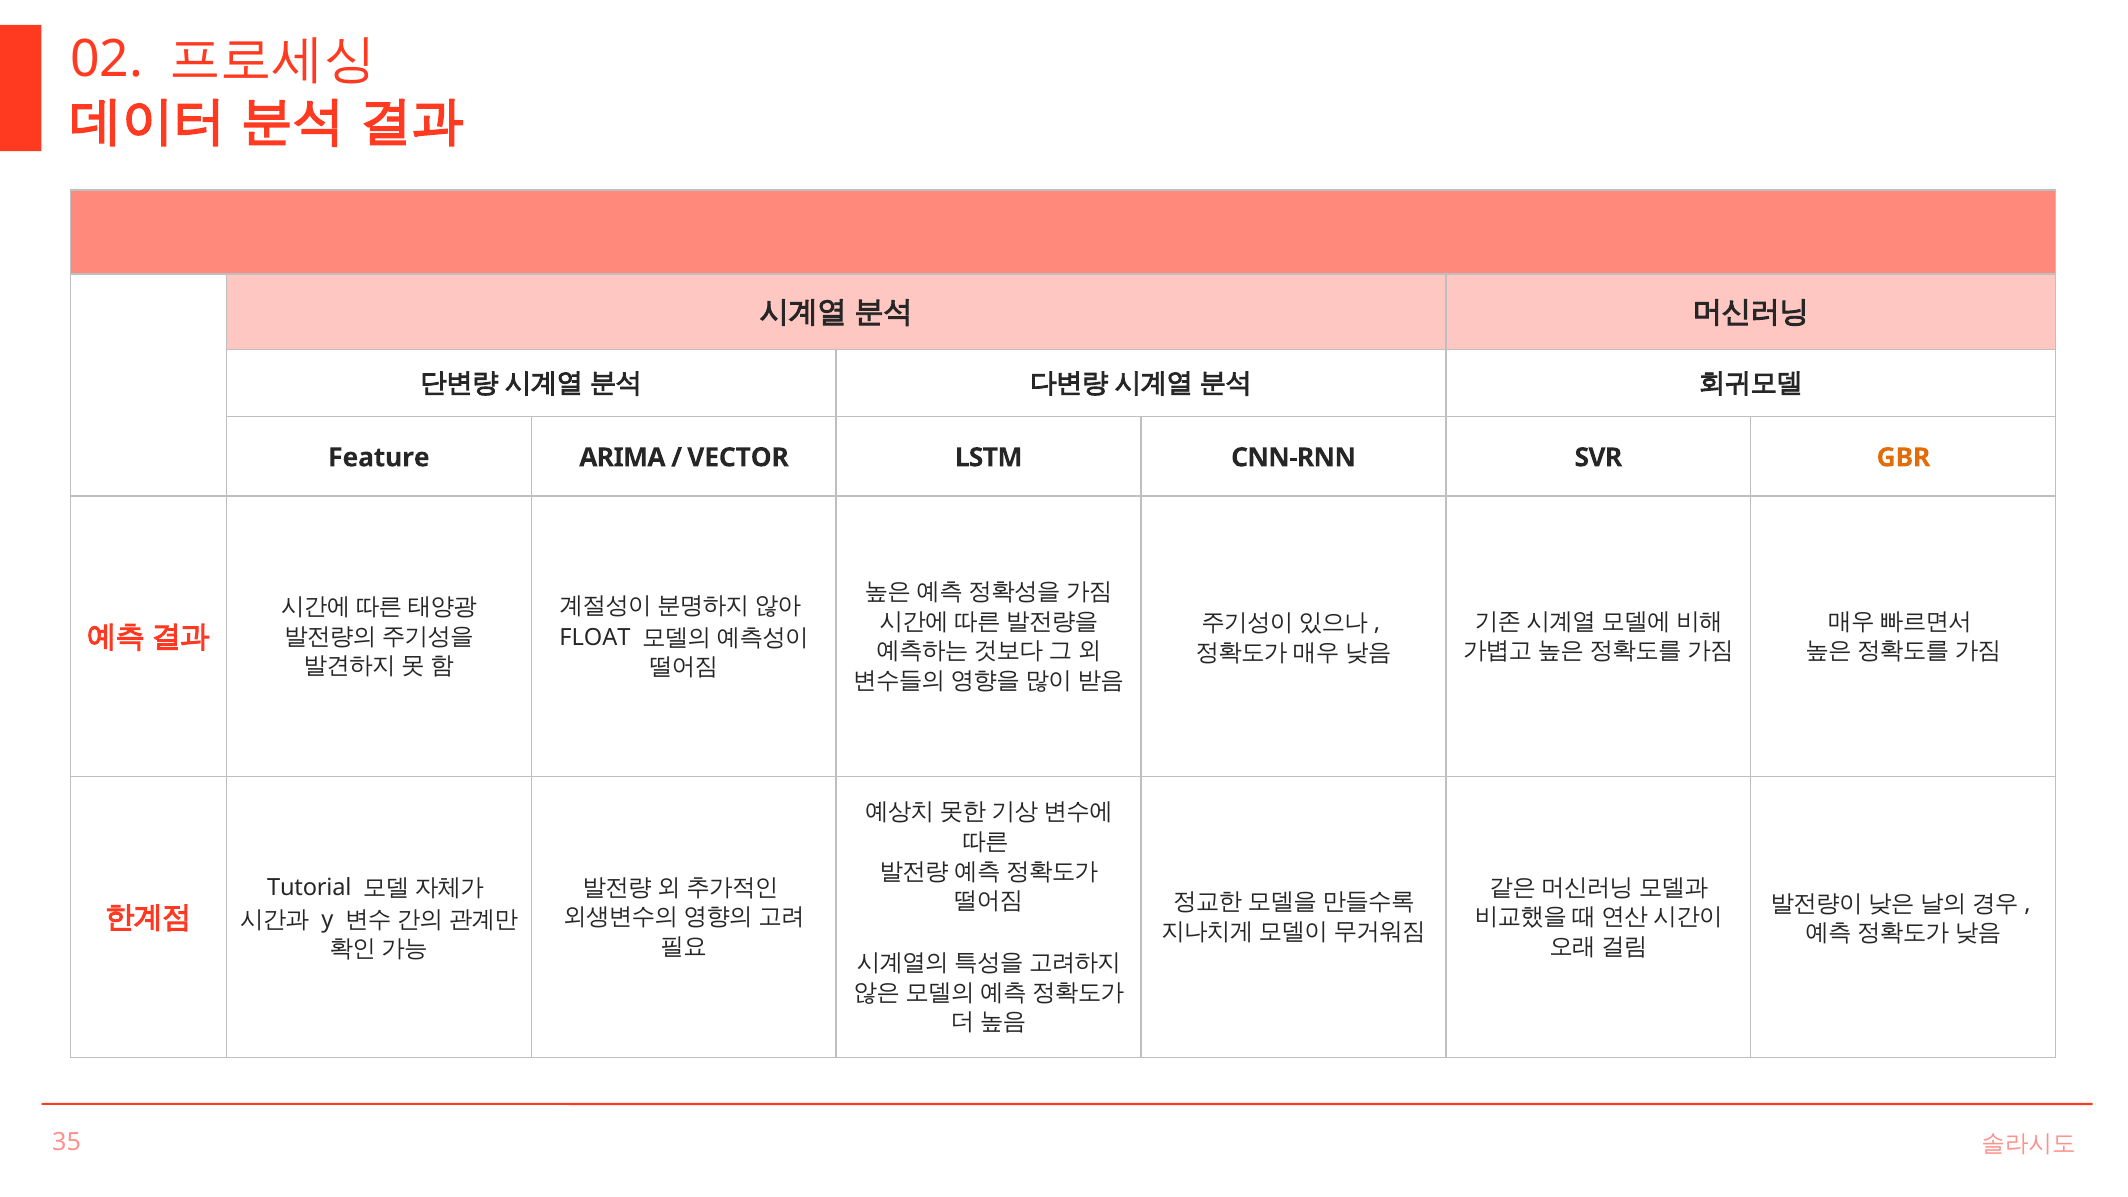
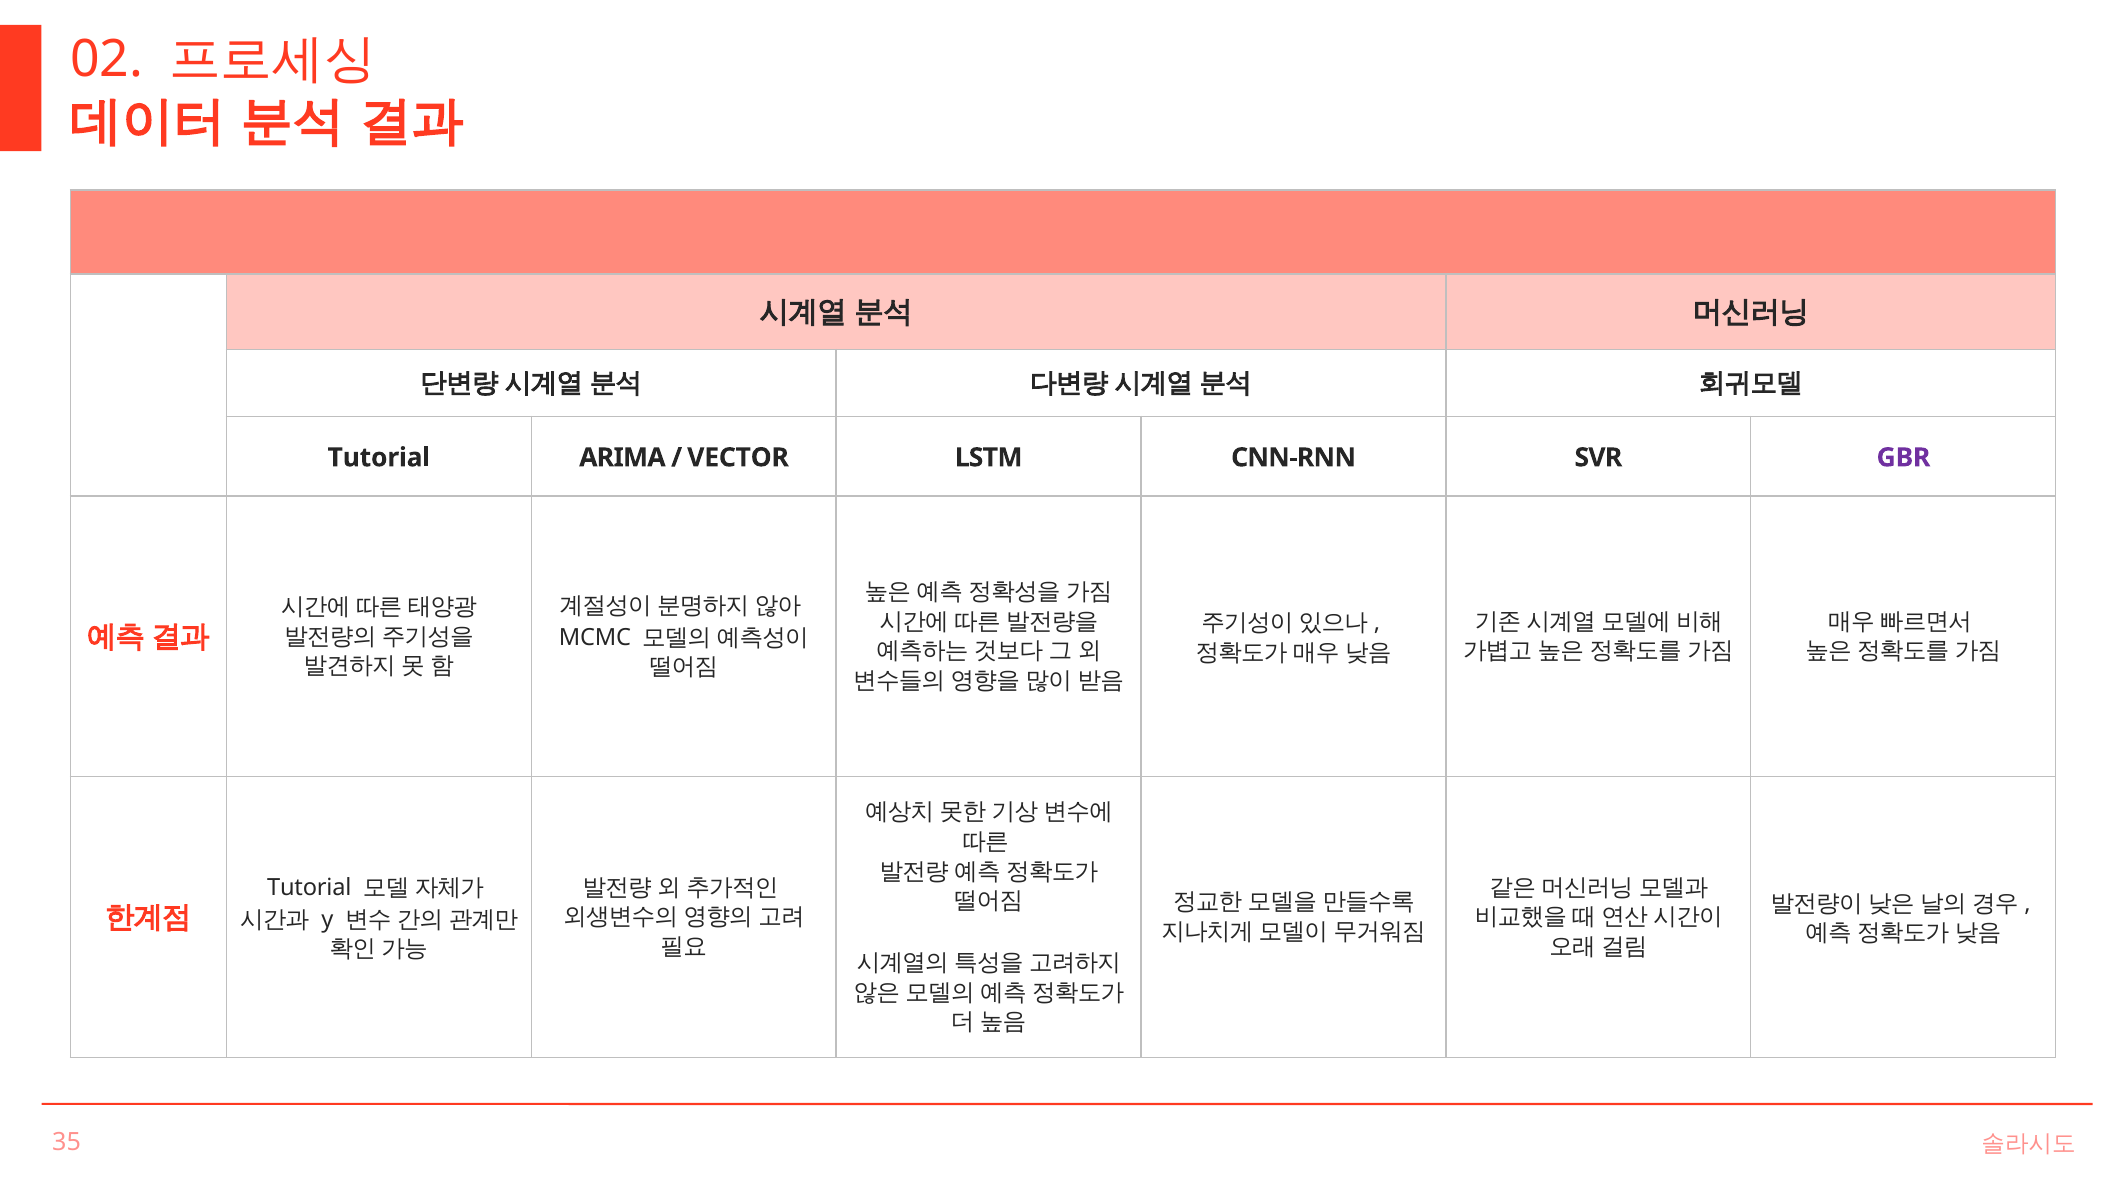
Feature at (379, 458): Feature -> Tutorial
GBR colour: orange -> purple
FLOAT: FLOAT -> MCMC
